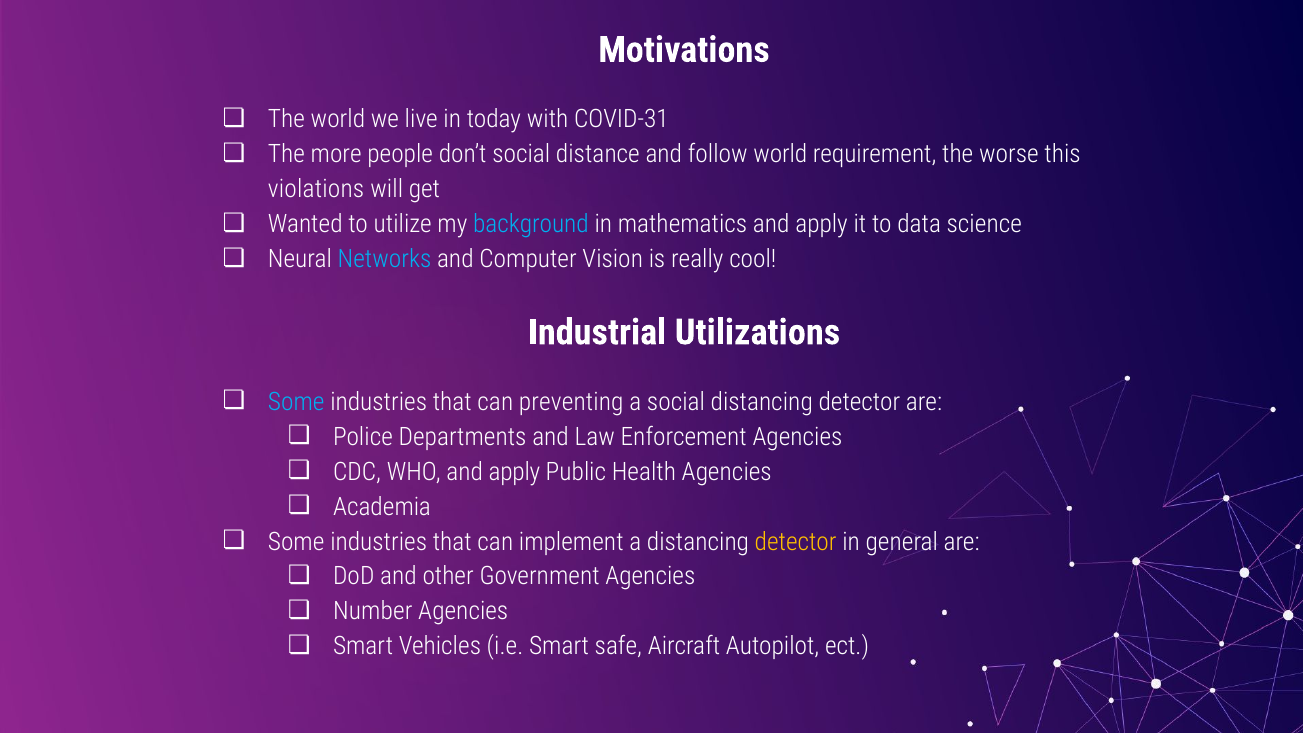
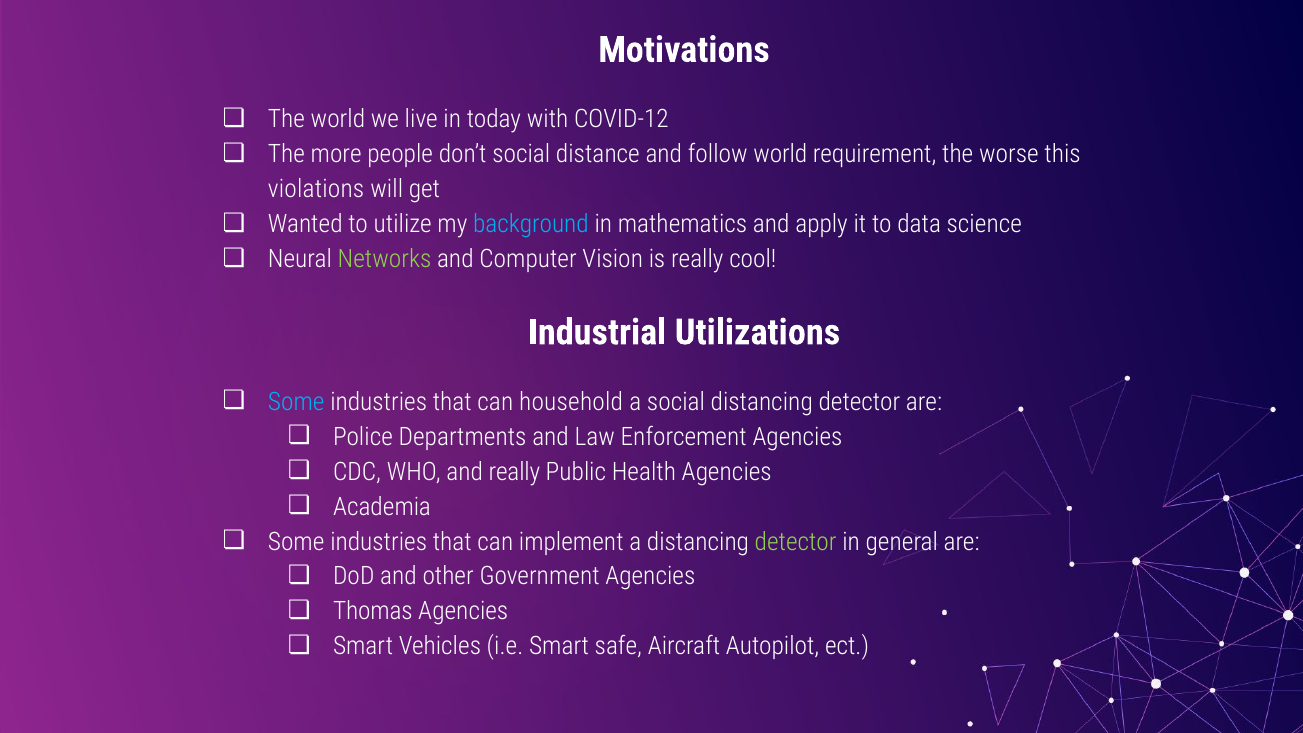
COVID-31: COVID-31 -> COVID-12
Networks colour: light blue -> light green
preventing: preventing -> household
WHO and apply: apply -> really
detector at (796, 542) colour: yellow -> light green
Number: Number -> Thomas
